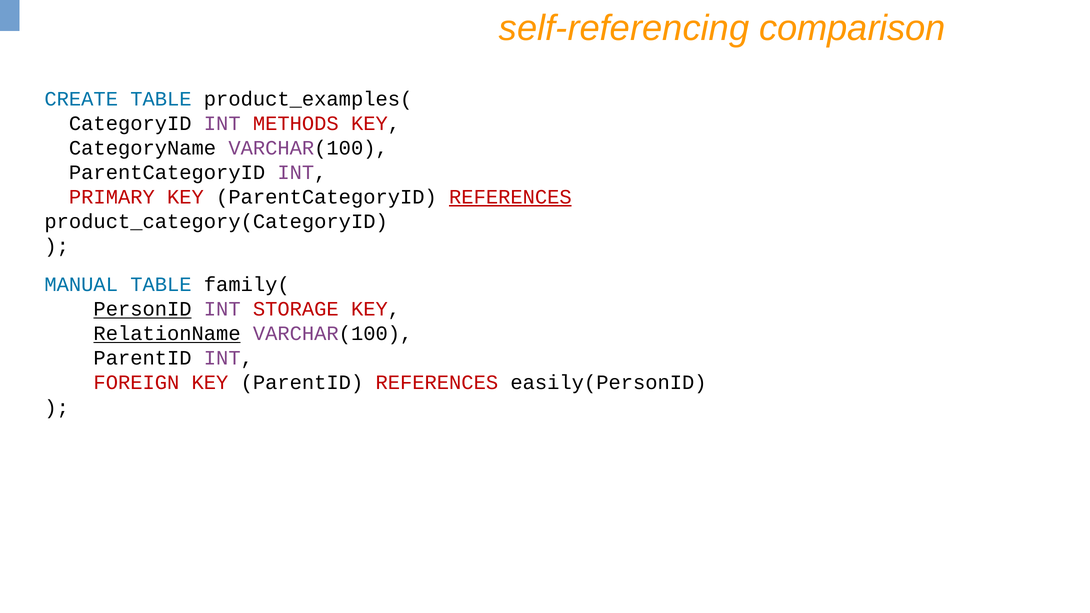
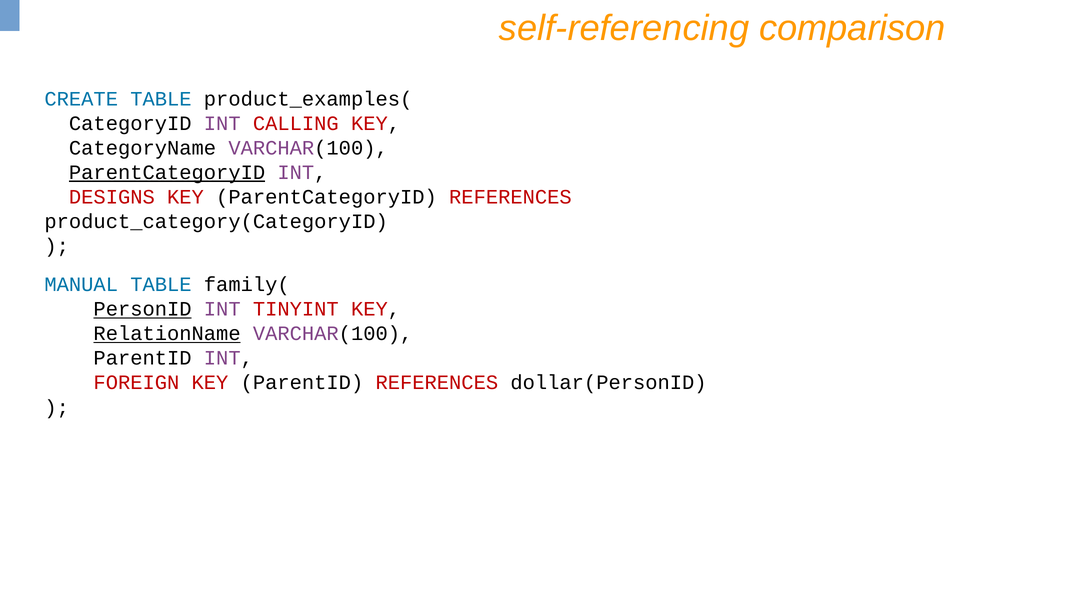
METHODS: METHODS -> CALLING
ParentCategoryID at (167, 172) underline: none -> present
PRIMARY: PRIMARY -> DESIGNS
REFERENCES at (510, 197) underline: present -> none
STORAGE: STORAGE -> TINYINT
easily(PersonID: easily(PersonID -> dollar(PersonID
